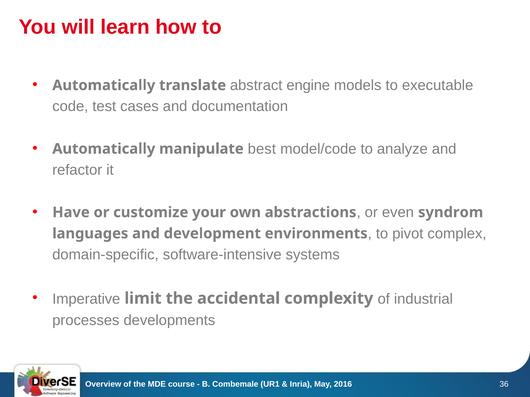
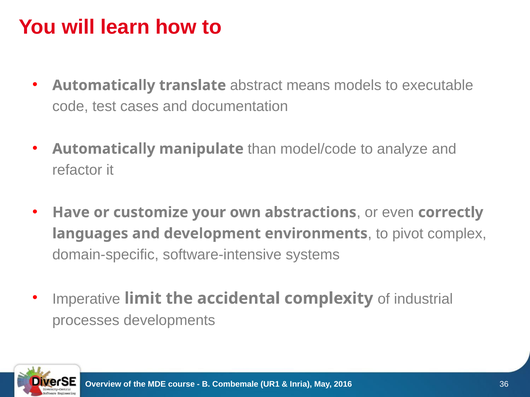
engine: engine -> means
best: best -> than
syndrom: syndrom -> correctly
